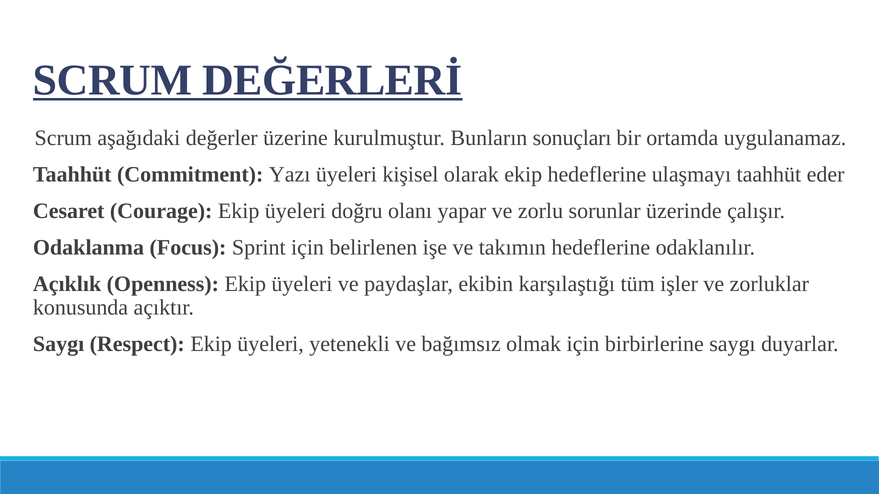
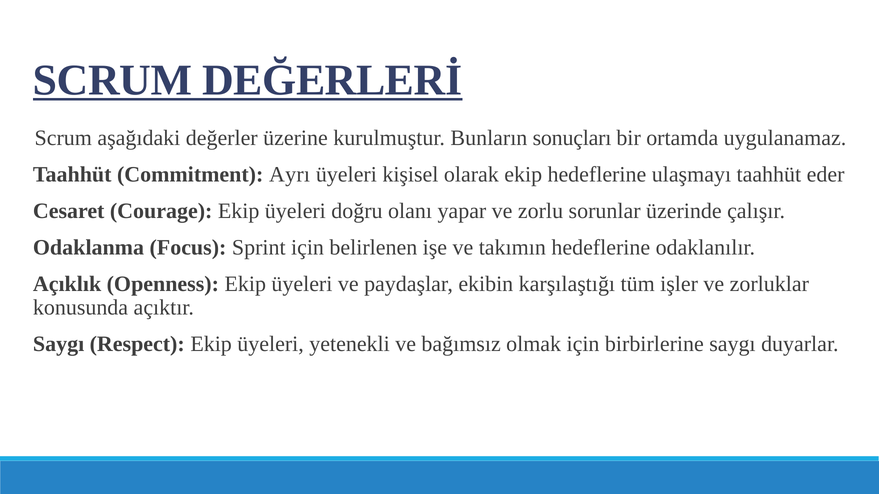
Yazı: Yazı -> Ayrı
